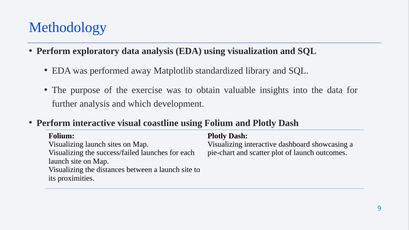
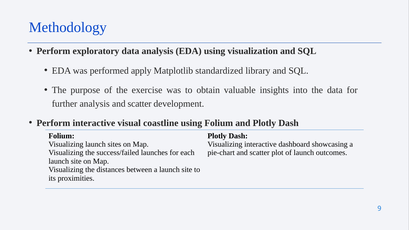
away: away -> apply
analysis and which: which -> scatter
